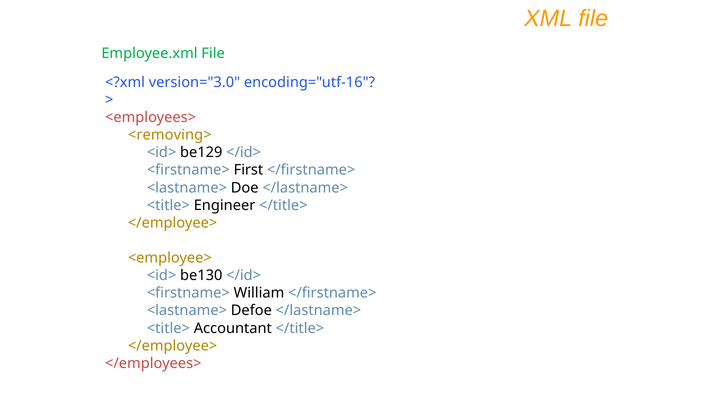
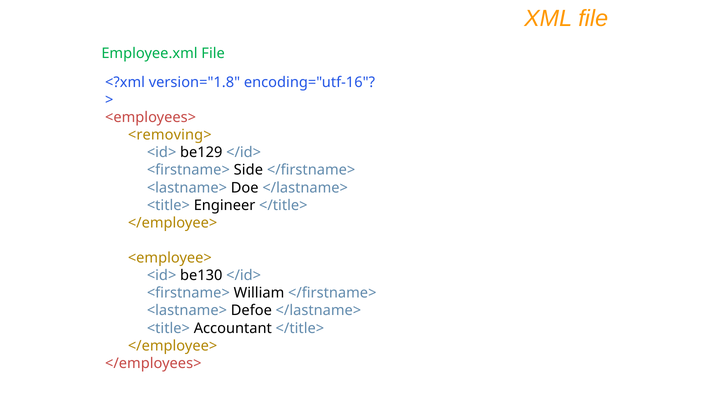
version="3.0: version="3.0 -> version="1.8
First: First -> Side
